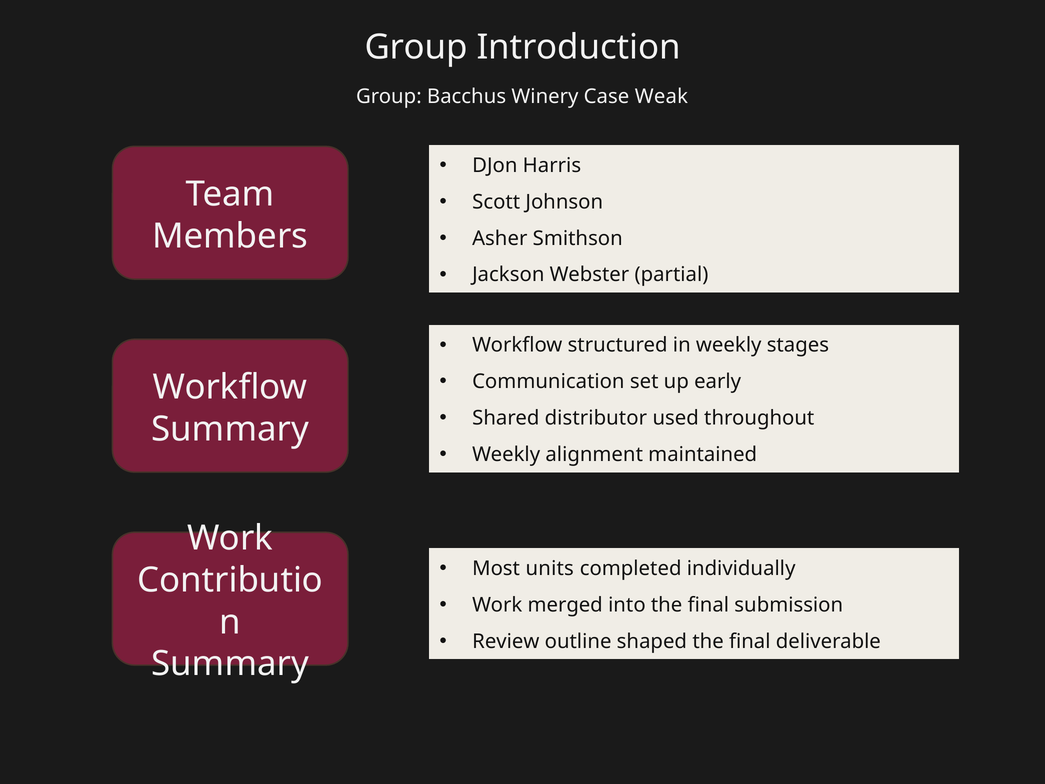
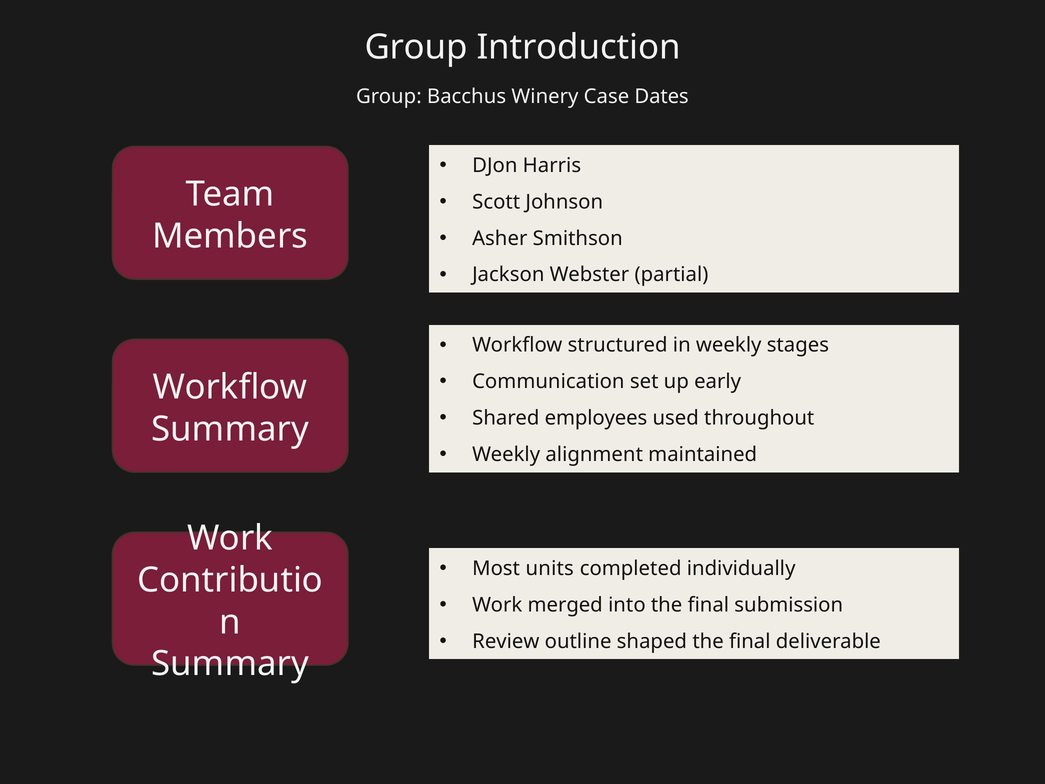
Weak: Weak -> Dates
distributor: distributor -> employees
